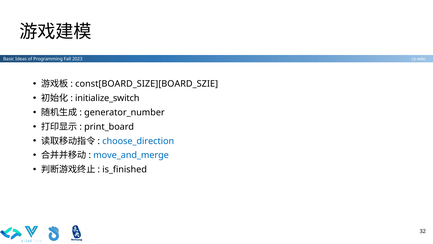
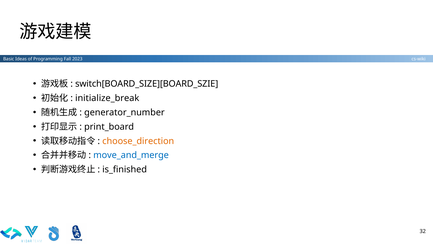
const[BOARD_SIZE][BOARD_SZIE: const[BOARD_SIZE][BOARD_SZIE -> switch[BOARD_SIZE][BOARD_SZIE
initialize_switch: initialize_switch -> initialize_break
choose_direction colour: blue -> orange
